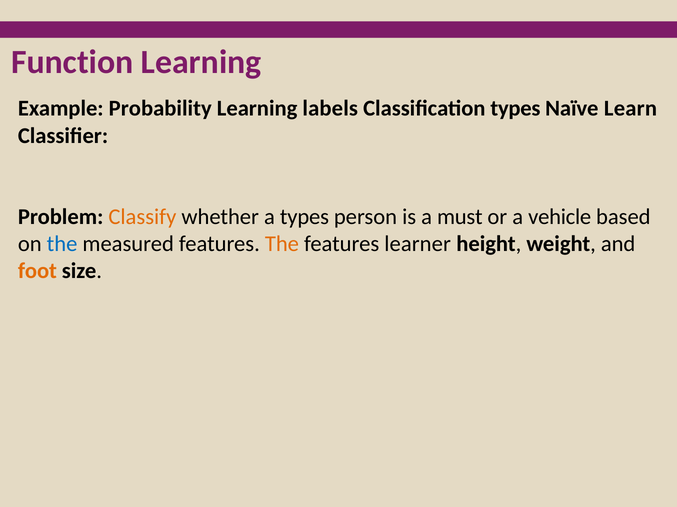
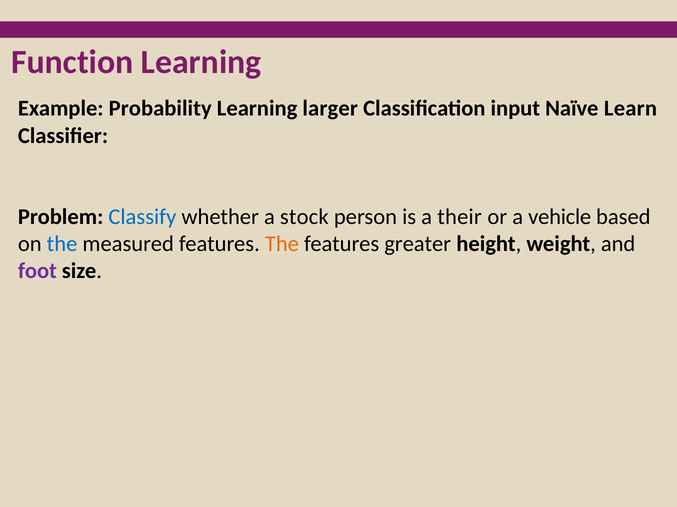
labels: labels -> larger
Classification types: types -> input
Classify colour: orange -> blue
a types: types -> stock
must: must -> their
learner: learner -> greater
foot colour: orange -> purple
